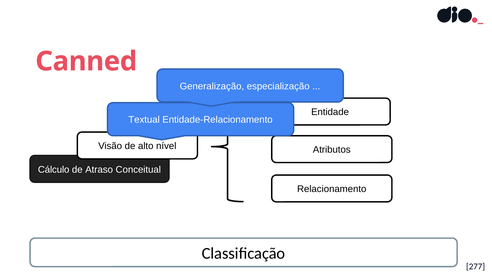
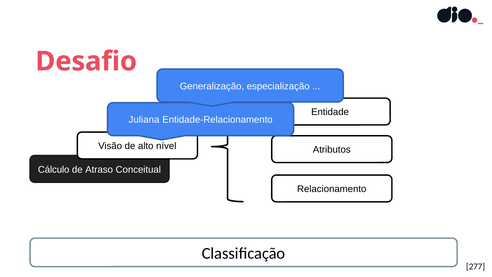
Canned: Canned -> Desafio
Textual: Textual -> Juliana
